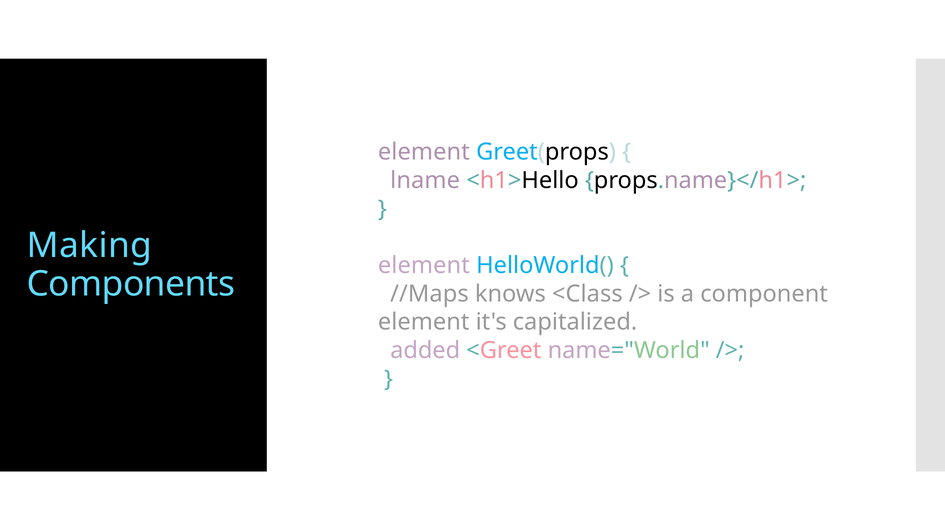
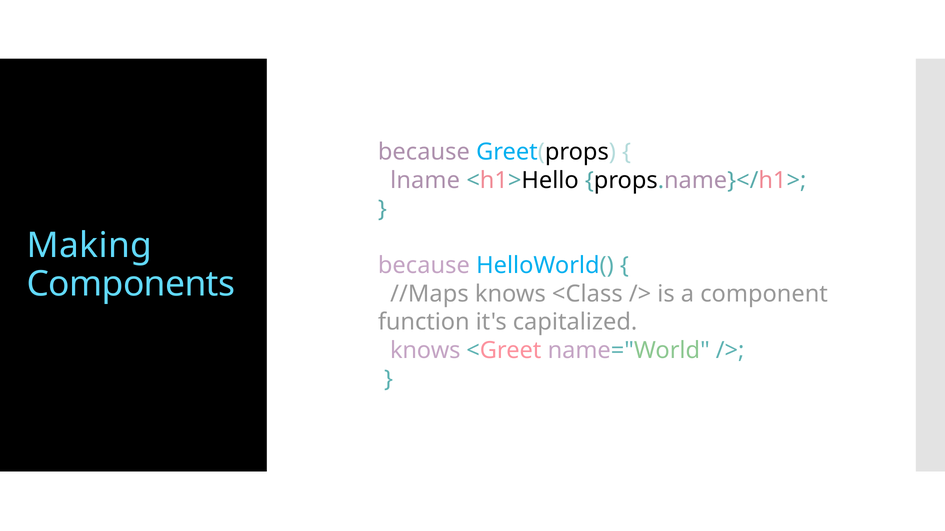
element at (424, 152): element -> because
element at (424, 266): element -> because
element at (424, 322): element -> function
added at (425, 351): added -> knows
